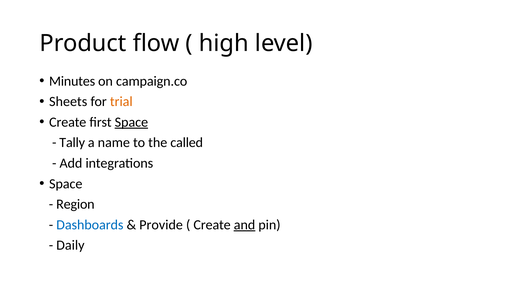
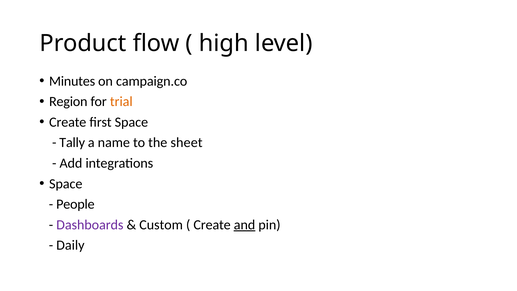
Sheets: Sheets -> Region
Space at (131, 122) underline: present -> none
called: called -> sheet
Region: Region -> People
Dashboards colour: blue -> purple
Provide: Provide -> Custom
